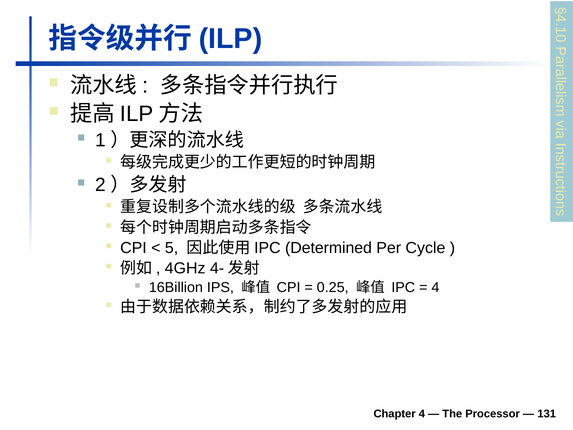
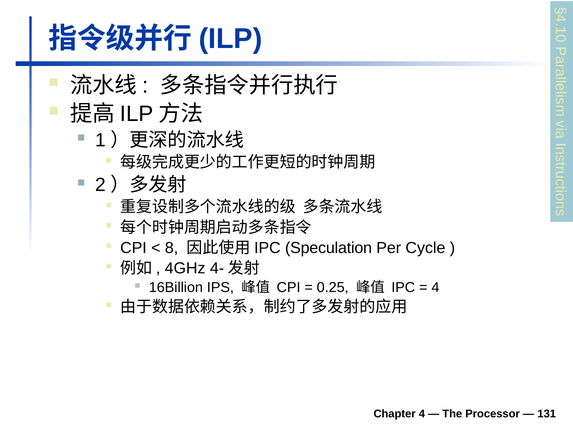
5: 5 -> 8
Determined: Determined -> Speculation
